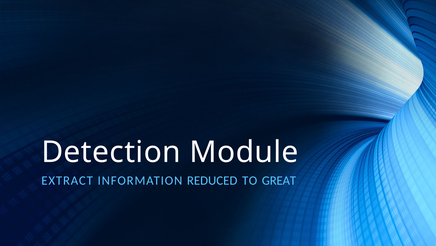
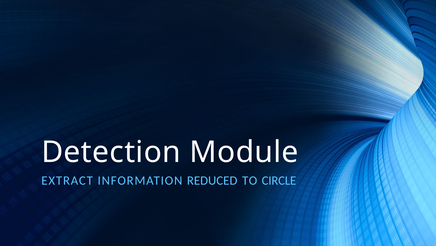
GREAT: GREAT -> CIRCLE
